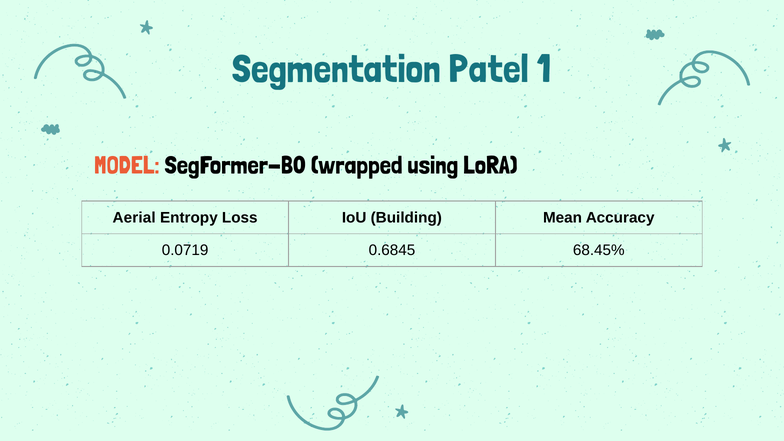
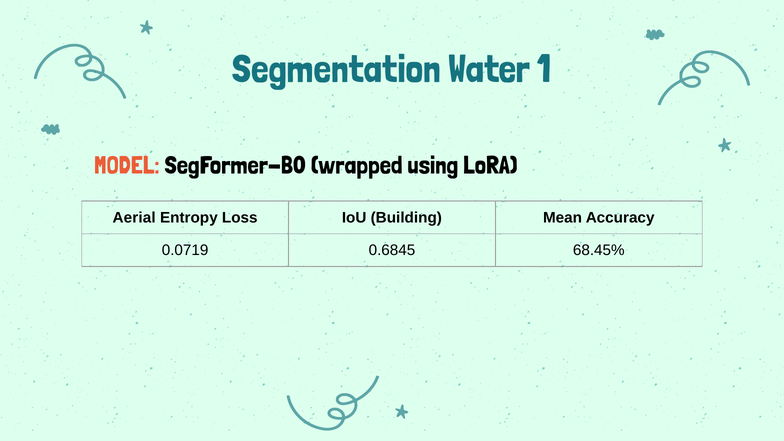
Patel: Patel -> Water
